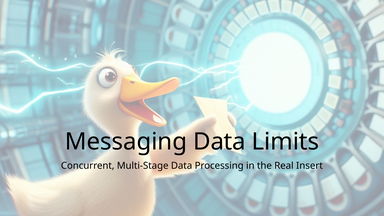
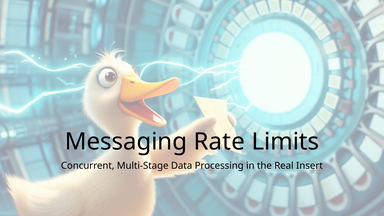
Messaging Data: Data -> Rate
